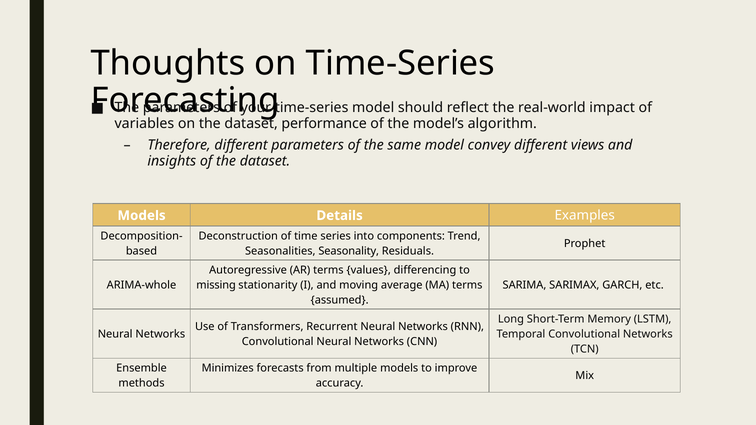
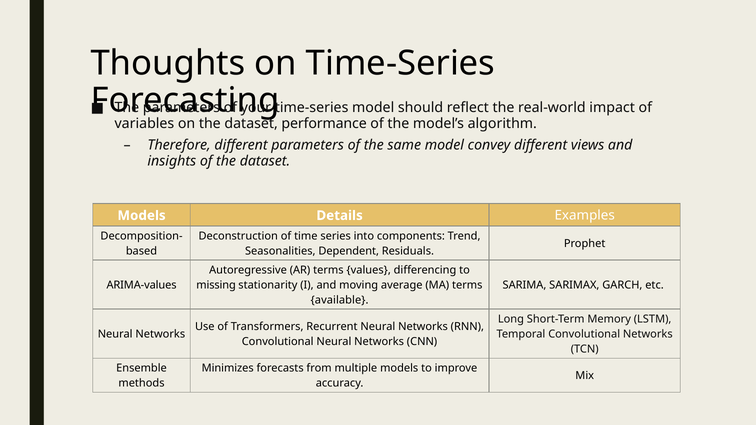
Seasonality: Seasonality -> Dependent
ARIMA-whole: ARIMA-whole -> ARIMA-values
assumed: assumed -> available
